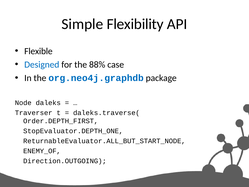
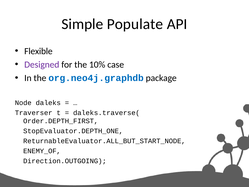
Flexibility: Flexibility -> Populate
Designed colour: blue -> purple
88%: 88% -> 10%
